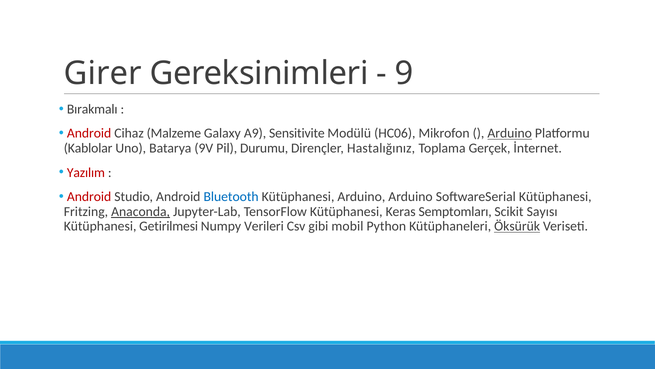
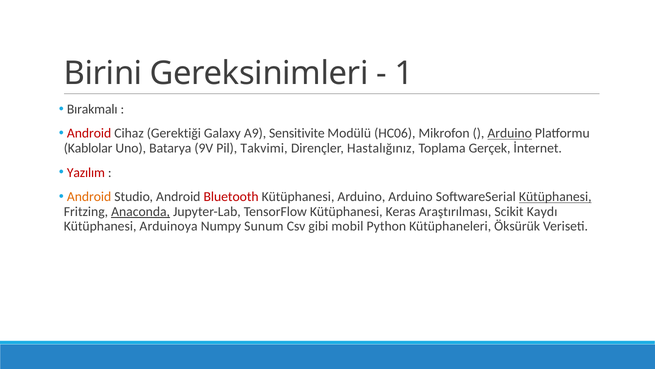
Girer: Girer -> Birini
9: 9 -> 1
Malzeme: Malzeme -> Gerektiği
Durumu: Durumu -> Takvimi
Android at (89, 197) colour: red -> orange
Bluetooth colour: blue -> red
Kütüphanesi at (555, 197) underline: none -> present
Semptomları: Semptomları -> Araştırılması
Sayısı: Sayısı -> Kaydı
Getirilmesi: Getirilmesi -> Arduinoya
Verileri: Verileri -> Sunum
Öksürük underline: present -> none
